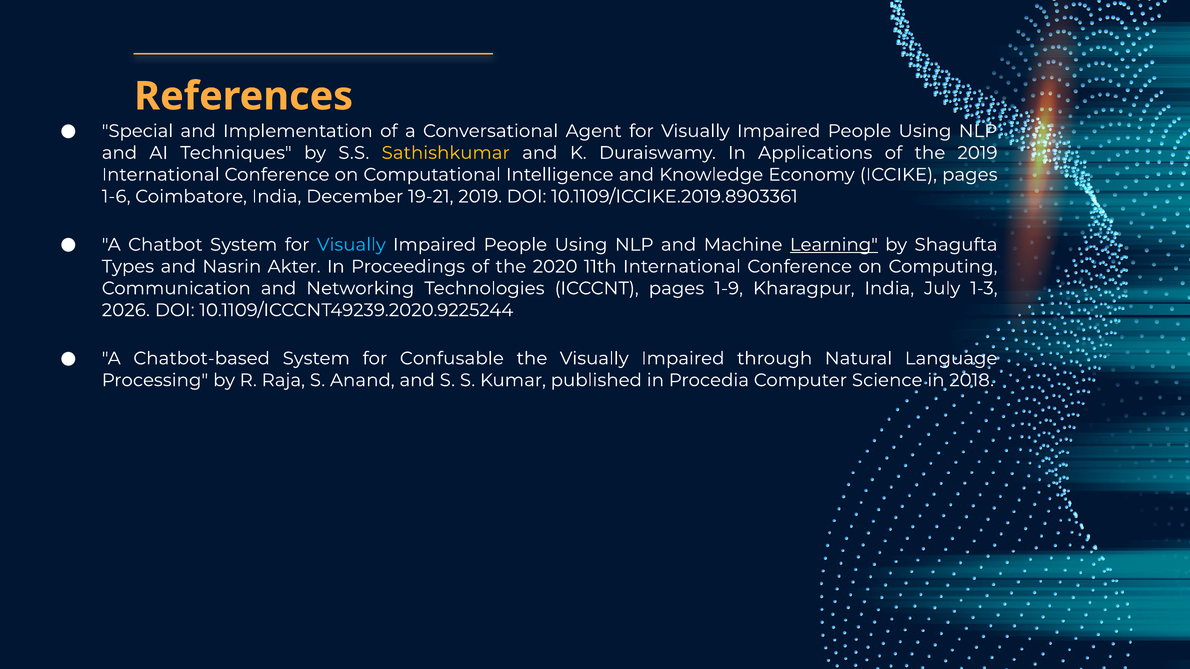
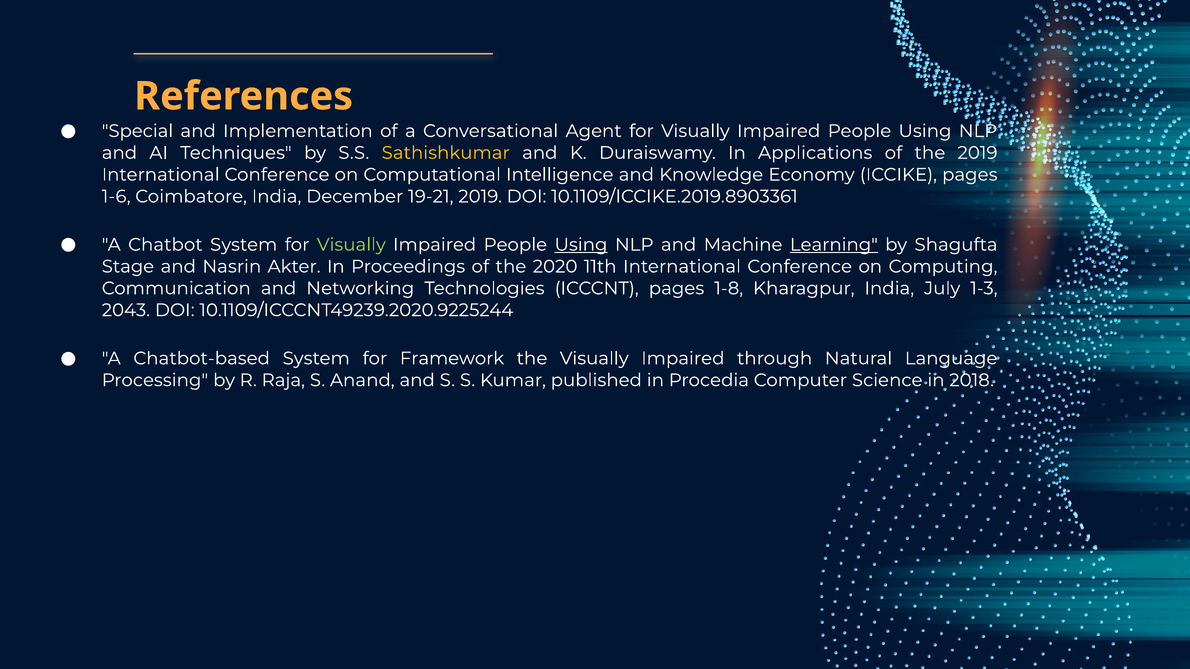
Visually at (351, 245) colour: light blue -> light green
Using at (581, 245) underline: none -> present
Types: Types -> Stage
1-9: 1-9 -> 1-8
2026: 2026 -> 2043
Confusable: Confusable -> Framework
